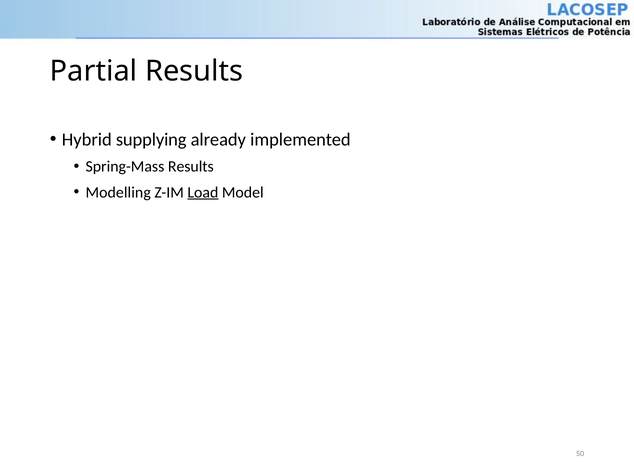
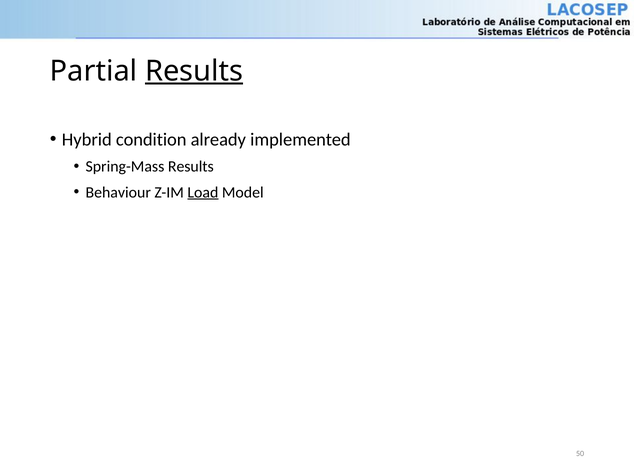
Results at (194, 71) underline: none -> present
supplying: supplying -> condition
Modelling: Modelling -> Behaviour
